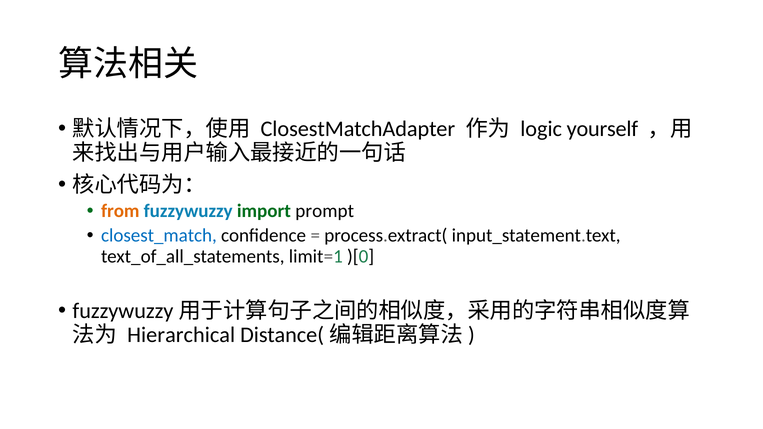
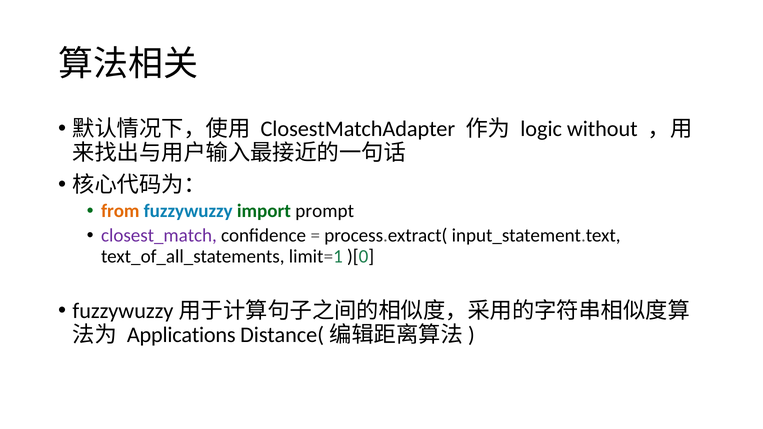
yourself: yourself -> without
closest_match colour: blue -> purple
Hierarchical: Hierarchical -> Applications
